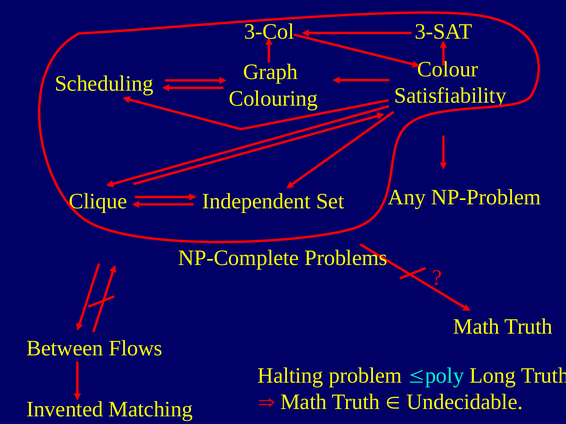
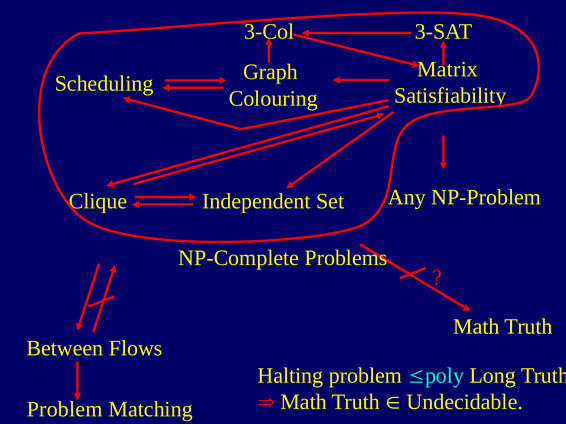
Colour: Colour -> Matrix
Invented at (65, 410): Invented -> Problem
